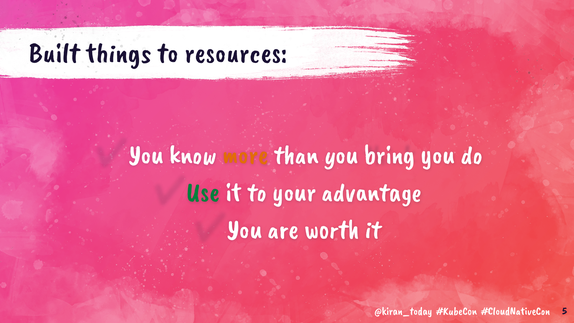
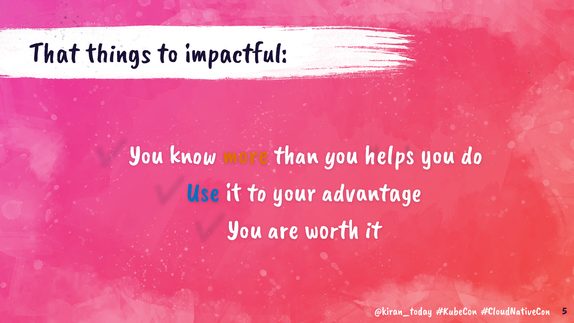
Built: Built -> That
resources: resources -> impactful
bring: bring -> helps
Use colour: green -> blue
